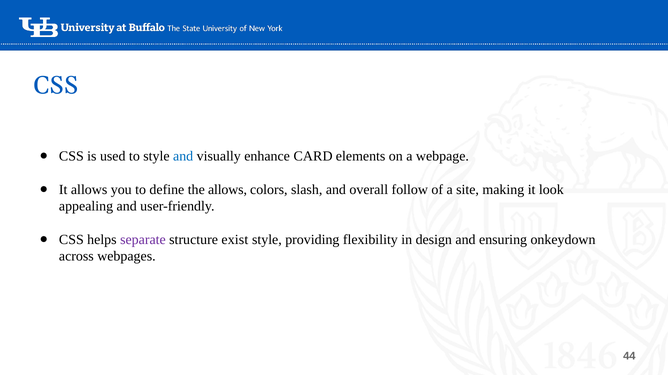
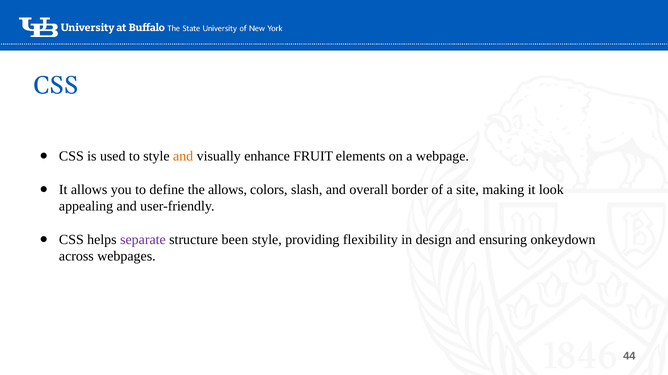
and at (183, 157) colour: blue -> orange
CARD: CARD -> FRUIT
follow: follow -> border
exist: exist -> been
